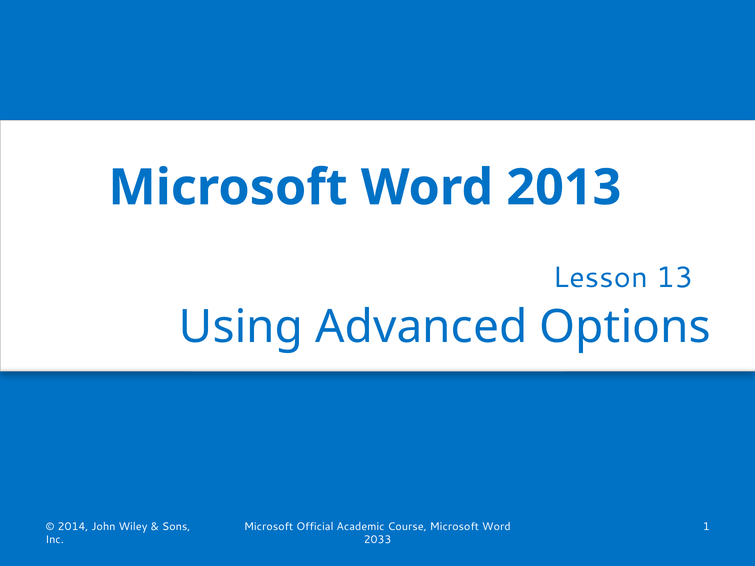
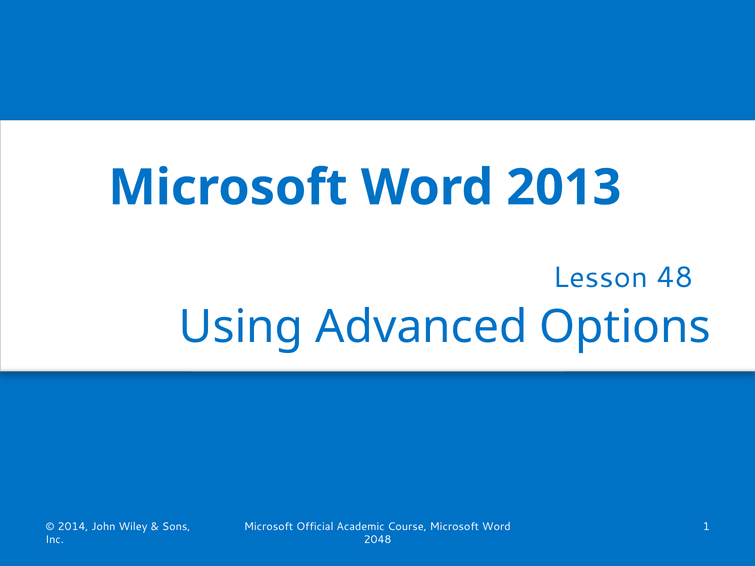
13: 13 -> 48
2033: 2033 -> 2048
